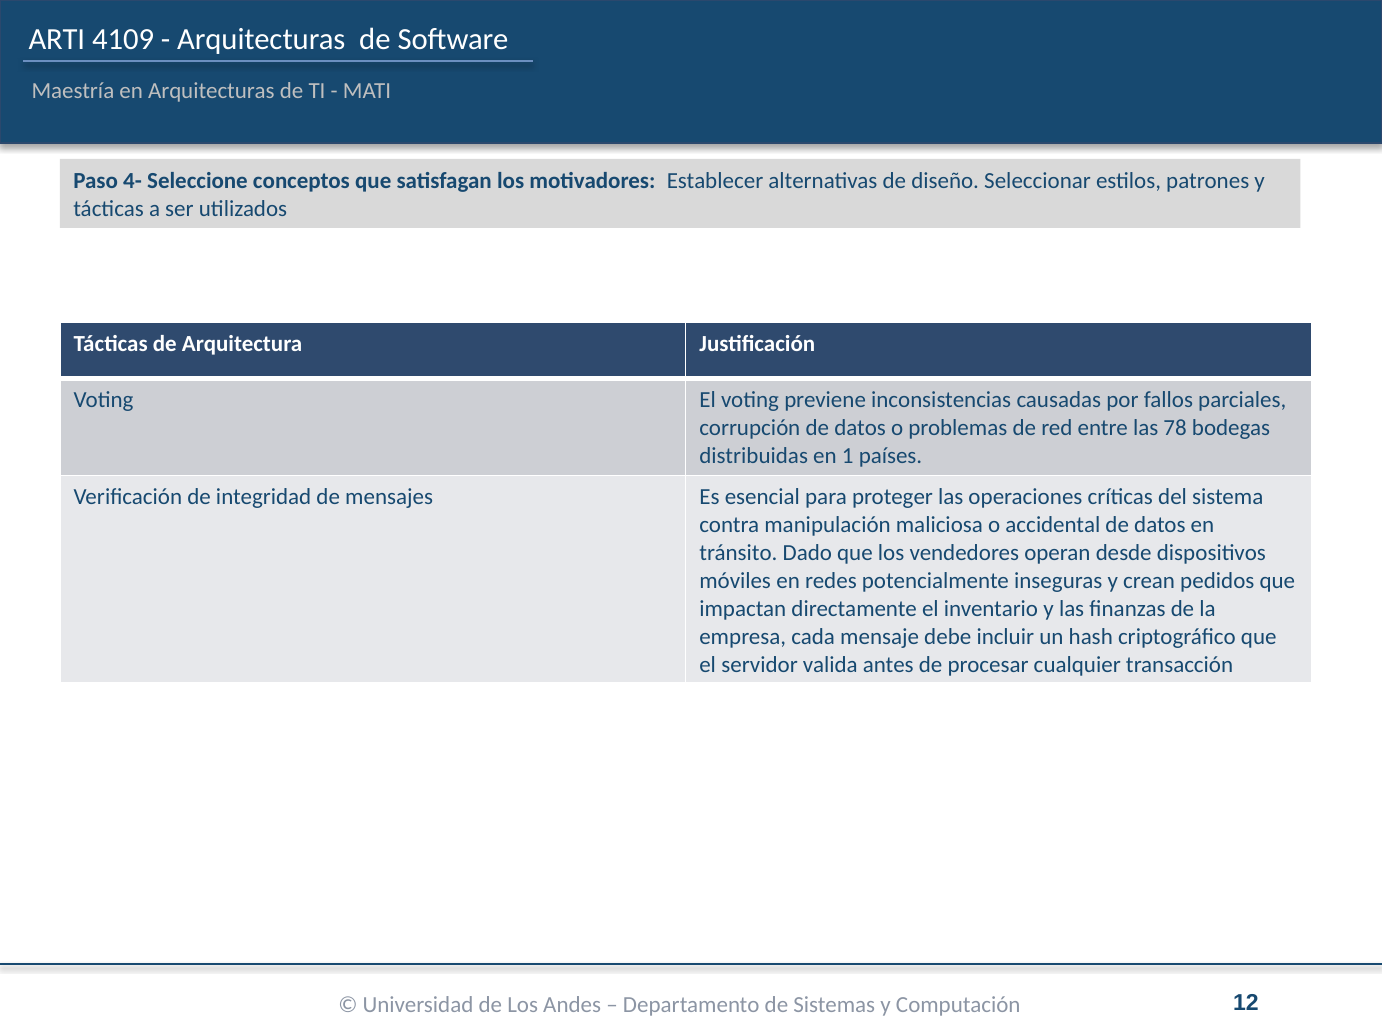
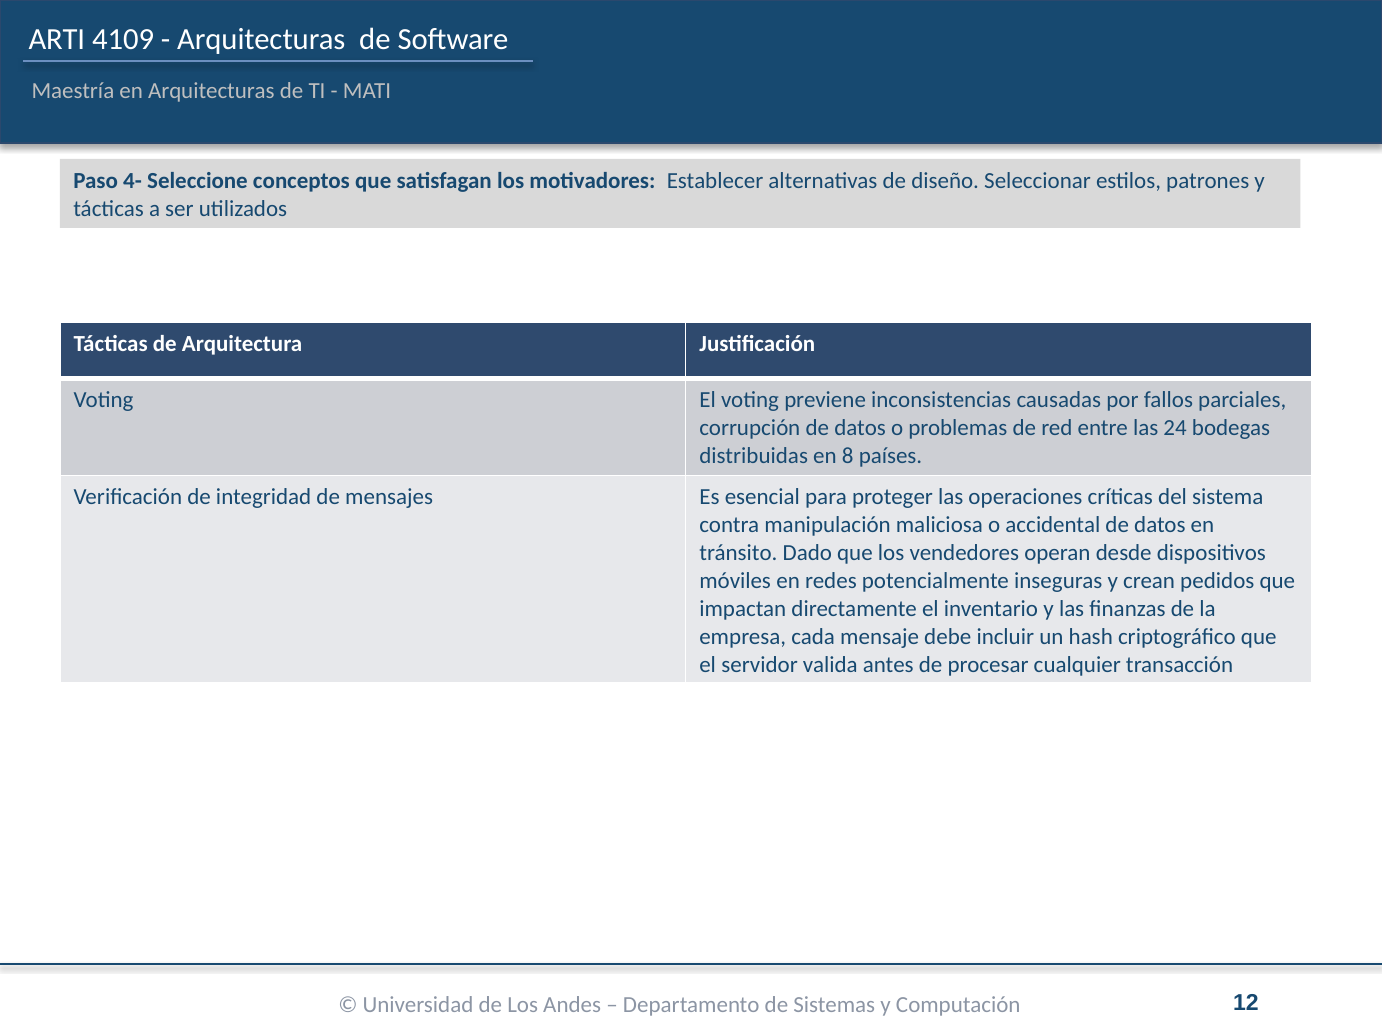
78: 78 -> 24
1: 1 -> 8
